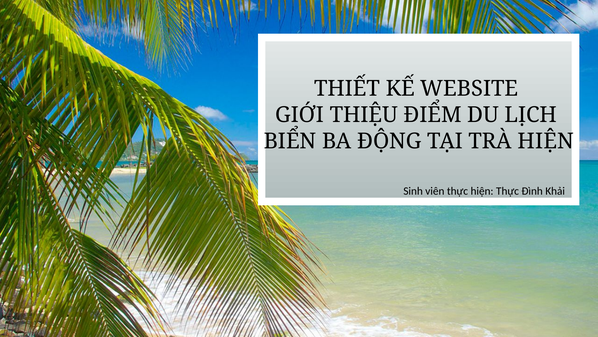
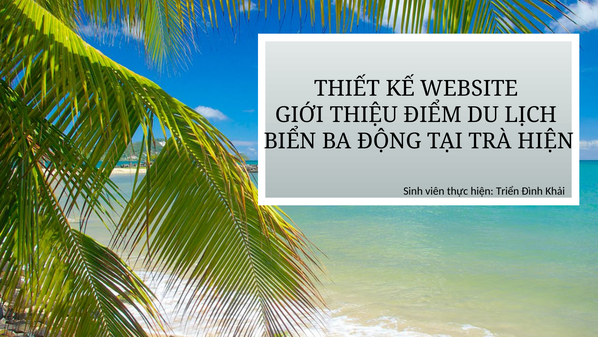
hiện Thực: Thực -> Triển
